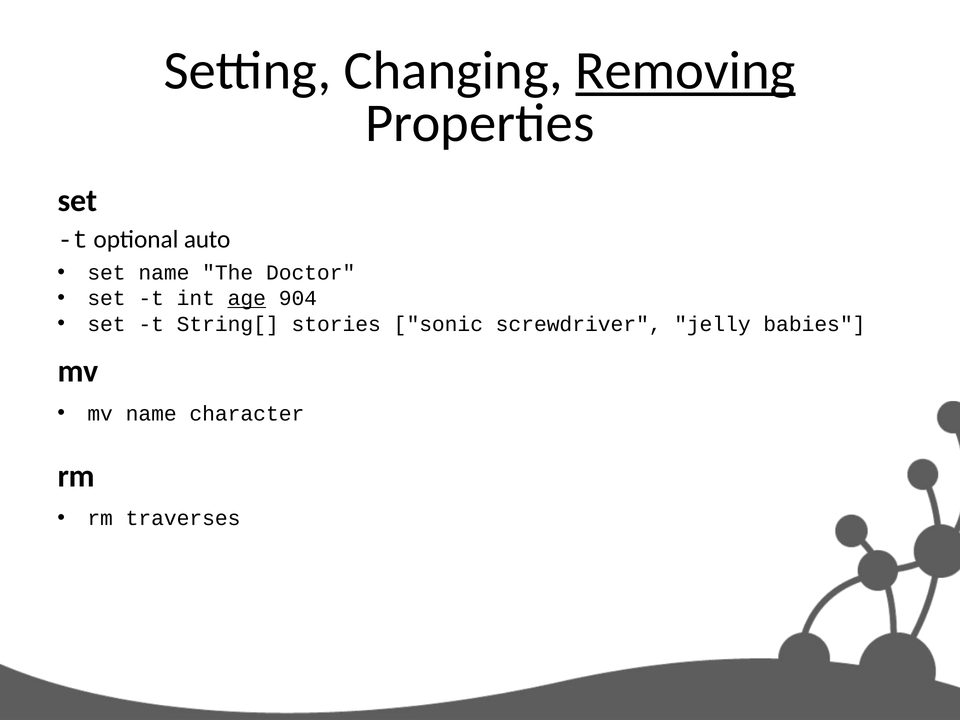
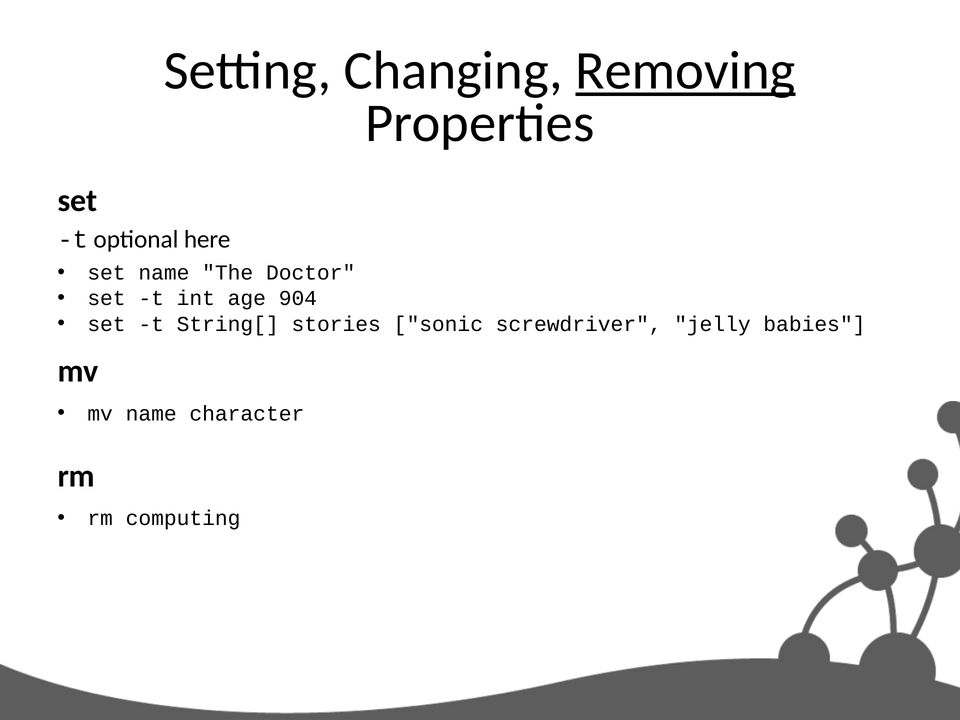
auto: auto -> here
age underline: present -> none
traverses: traverses -> computing
